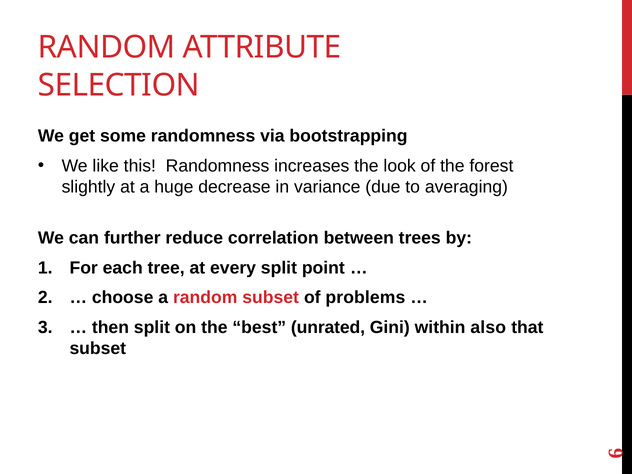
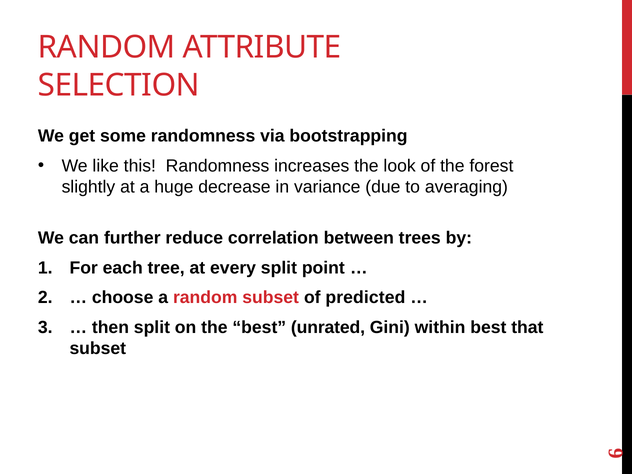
problems: problems -> predicted
within also: also -> best
